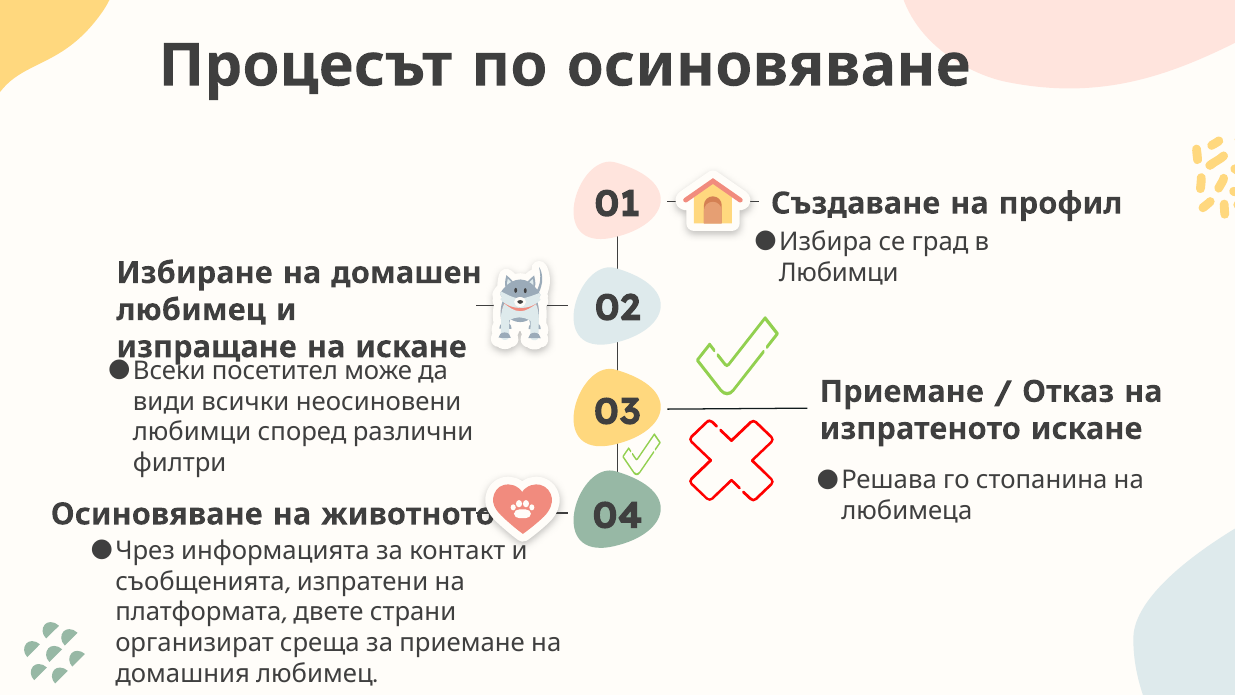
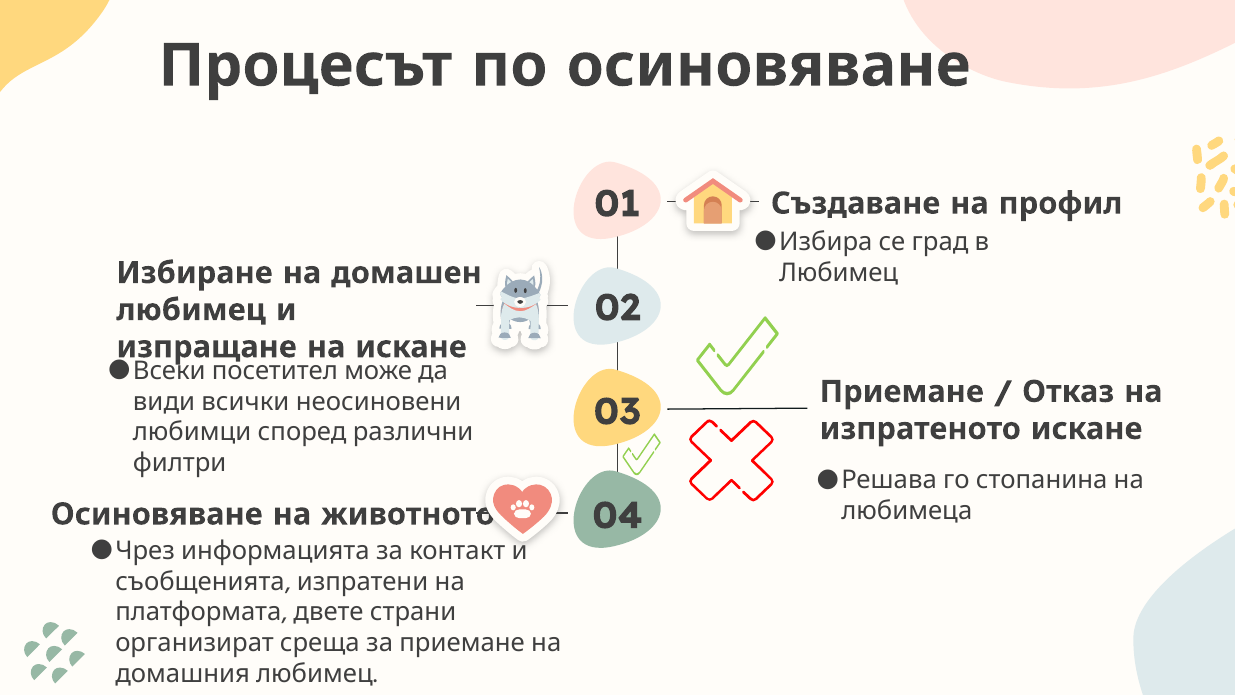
Любимци at (839, 273): Любимци -> Любимец
